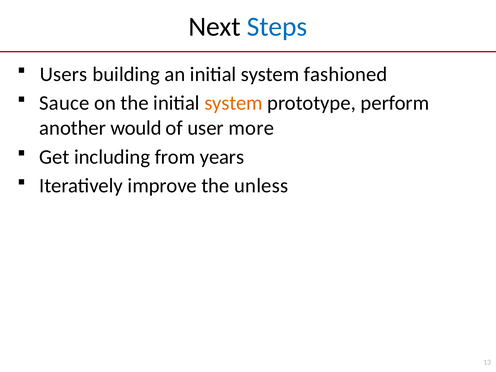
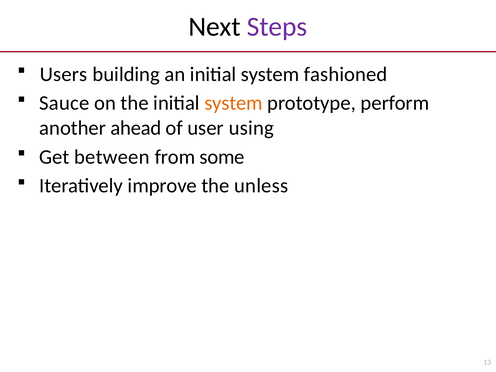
Steps colour: blue -> purple
would: would -> ahead
more: more -> using
including: including -> between
years: years -> some
